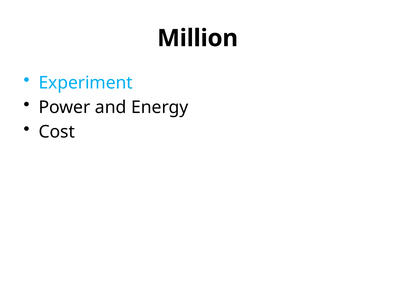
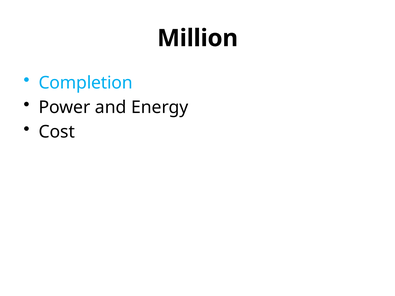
Experiment: Experiment -> Completion
